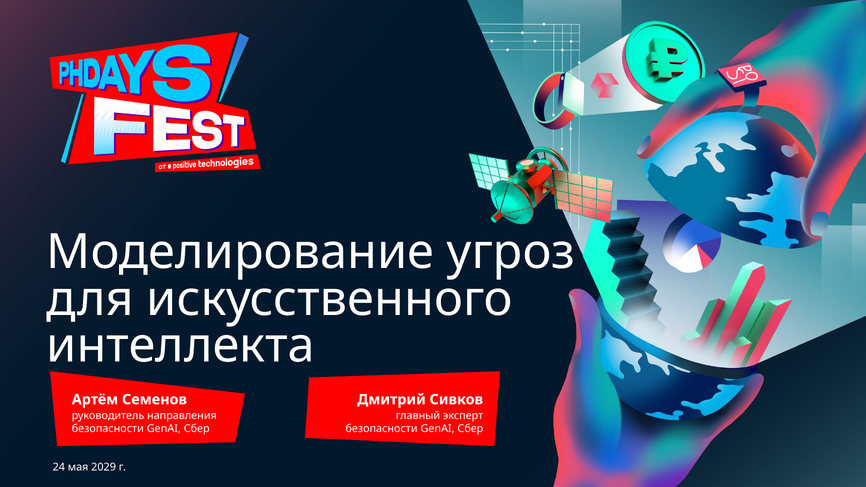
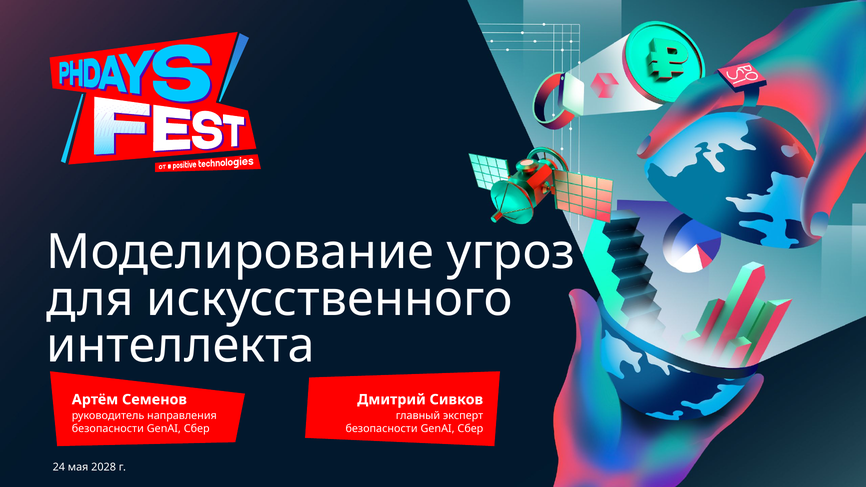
2029: 2029 -> 2028
